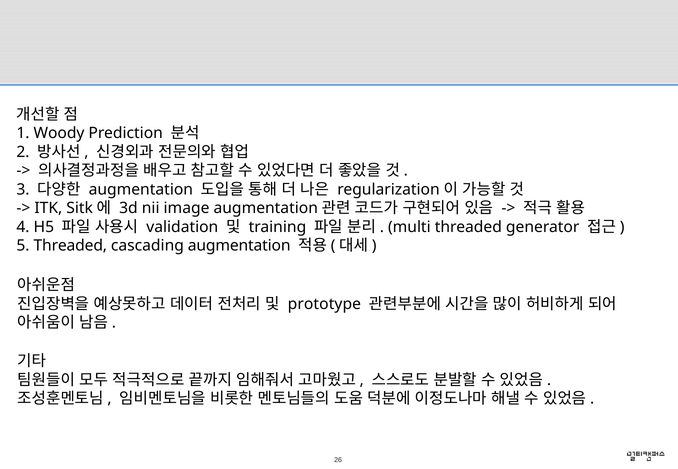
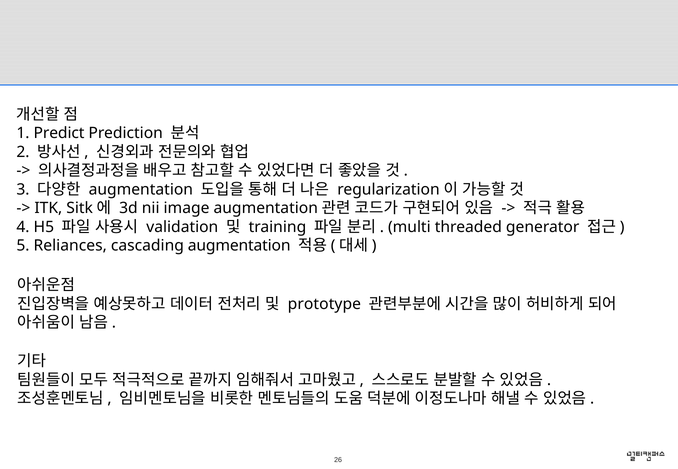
Woody: Woody -> Predict
5 Threaded: Threaded -> Reliances
